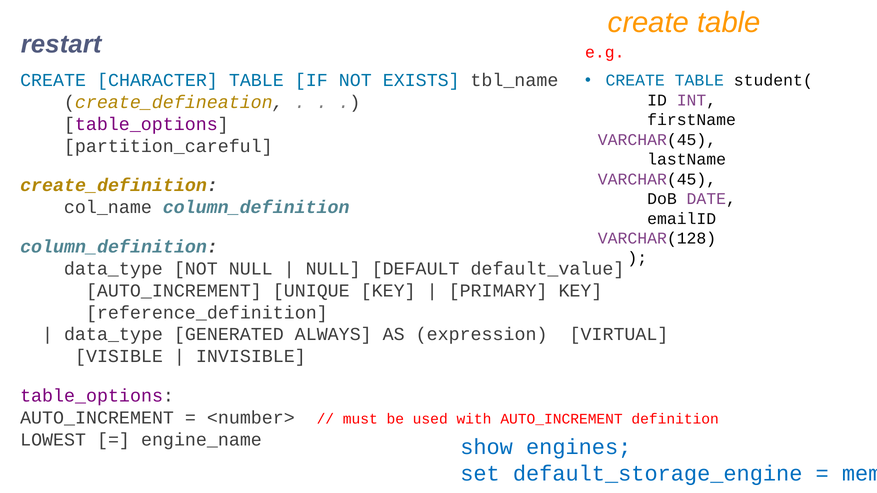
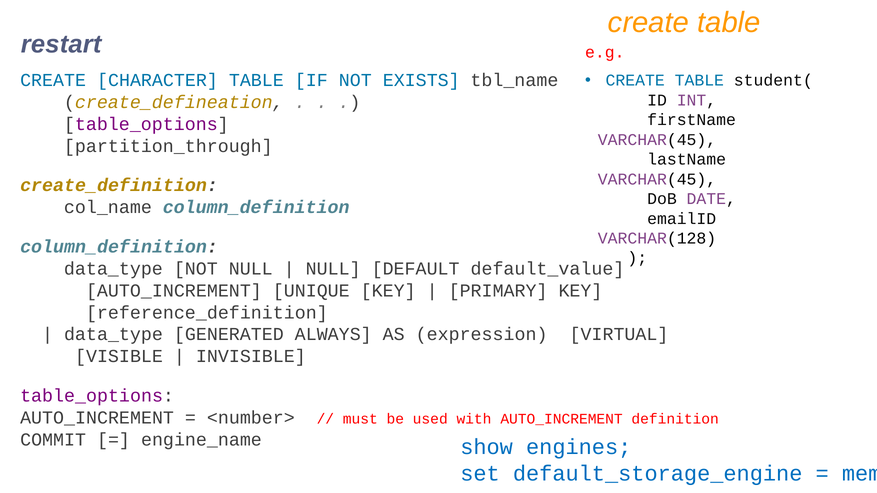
partition_careful: partition_careful -> partition_through
LOWEST: LOWEST -> COMMIT
